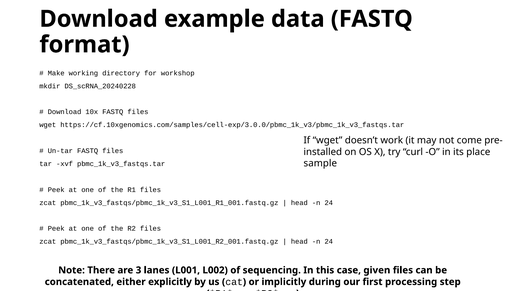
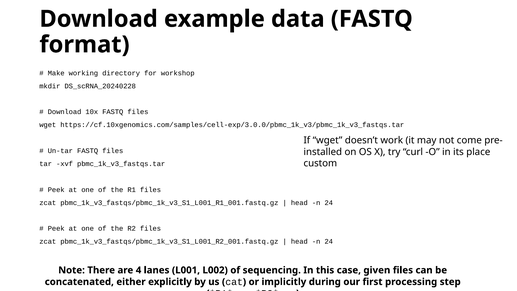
sample: sample -> custom
3: 3 -> 4
